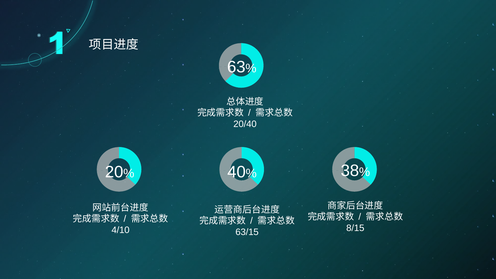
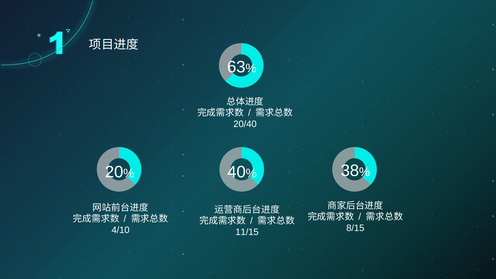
63/15: 63/15 -> 11/15
